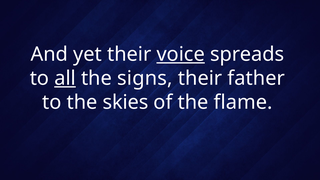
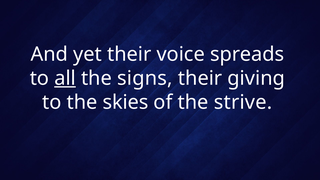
voice underline: present -> none
father: father -> giving
flame: flame -> strive
